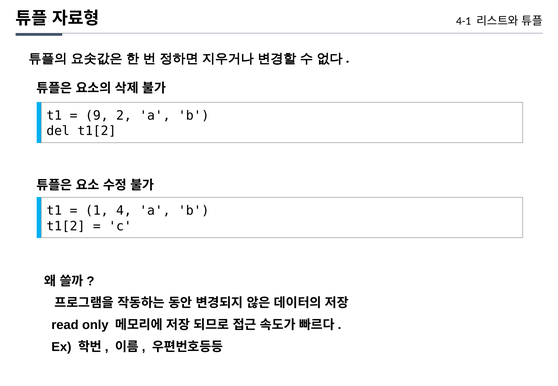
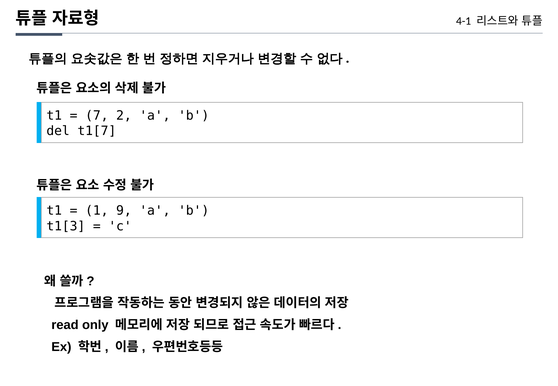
9: 9 -> 7
del t1[2: t1[2 -> t1[7
4: 4 -> 9
t1[2 at (66, 226): t1[2 -> t1[3
